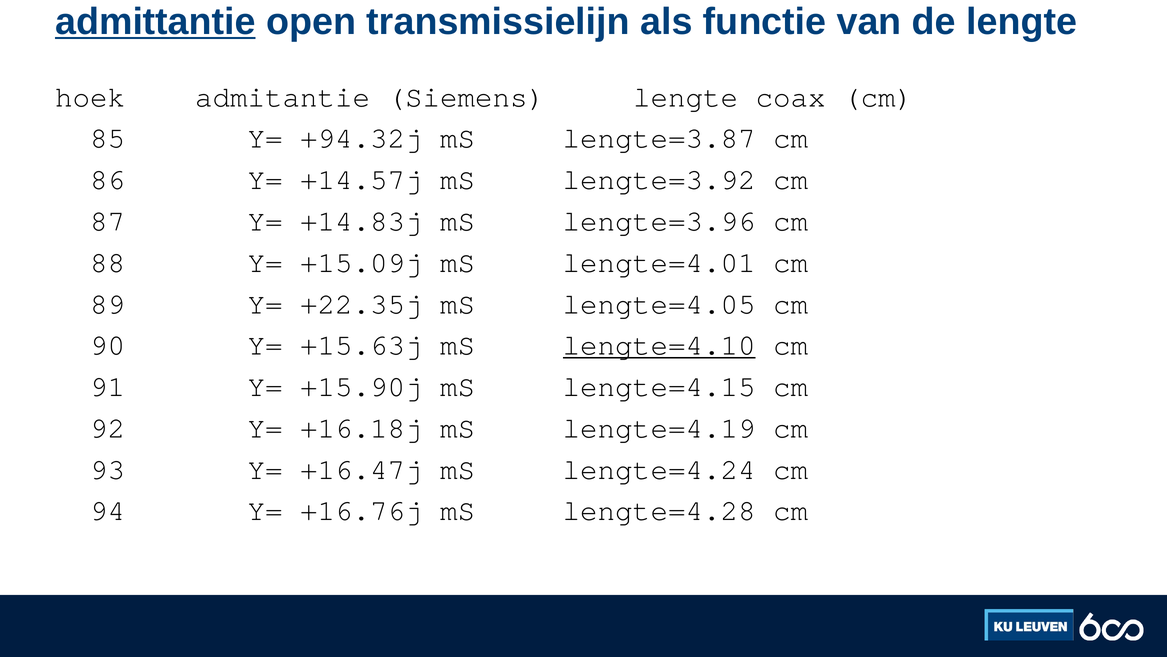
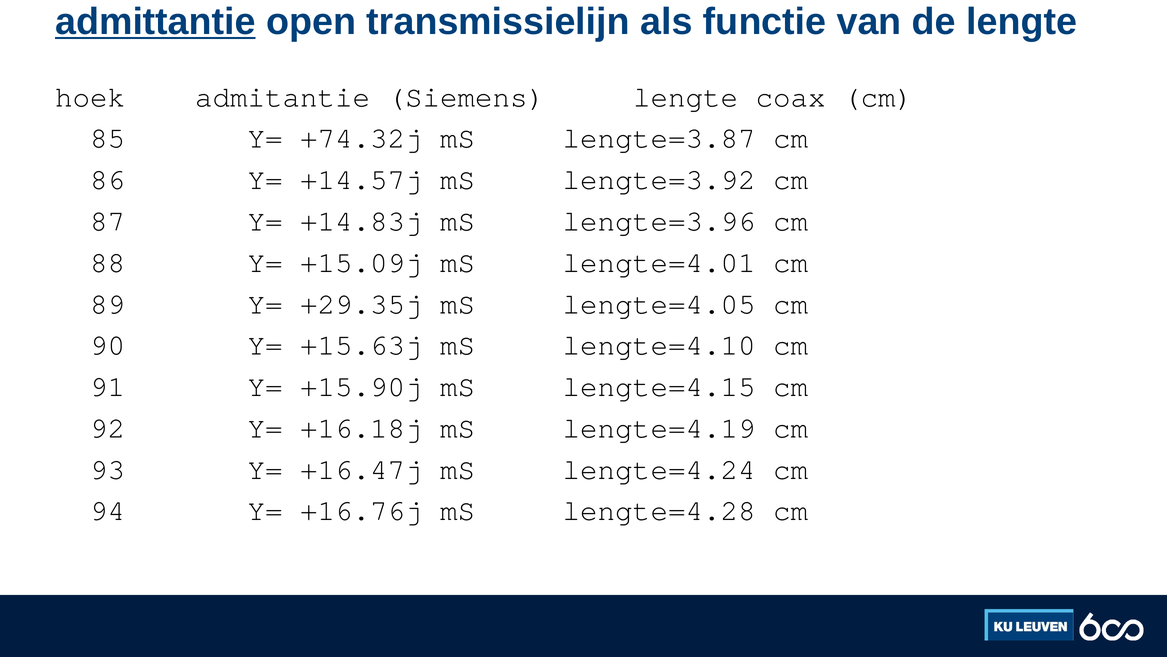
+94.32j: +94.32j -> +74.32j
+22.35j: +22.35j -> +29.35j
lengte=4.10 underline: present -> none
